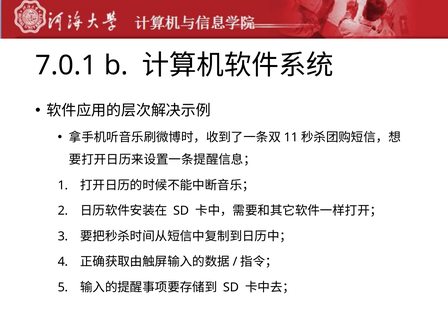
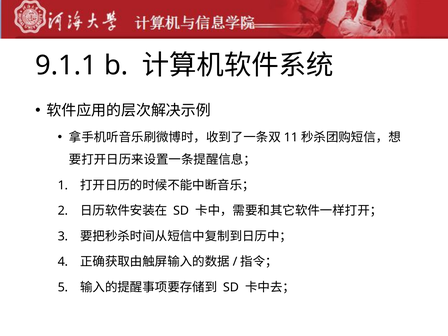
7.0.1: 7.0.1 -> 9.1.1
